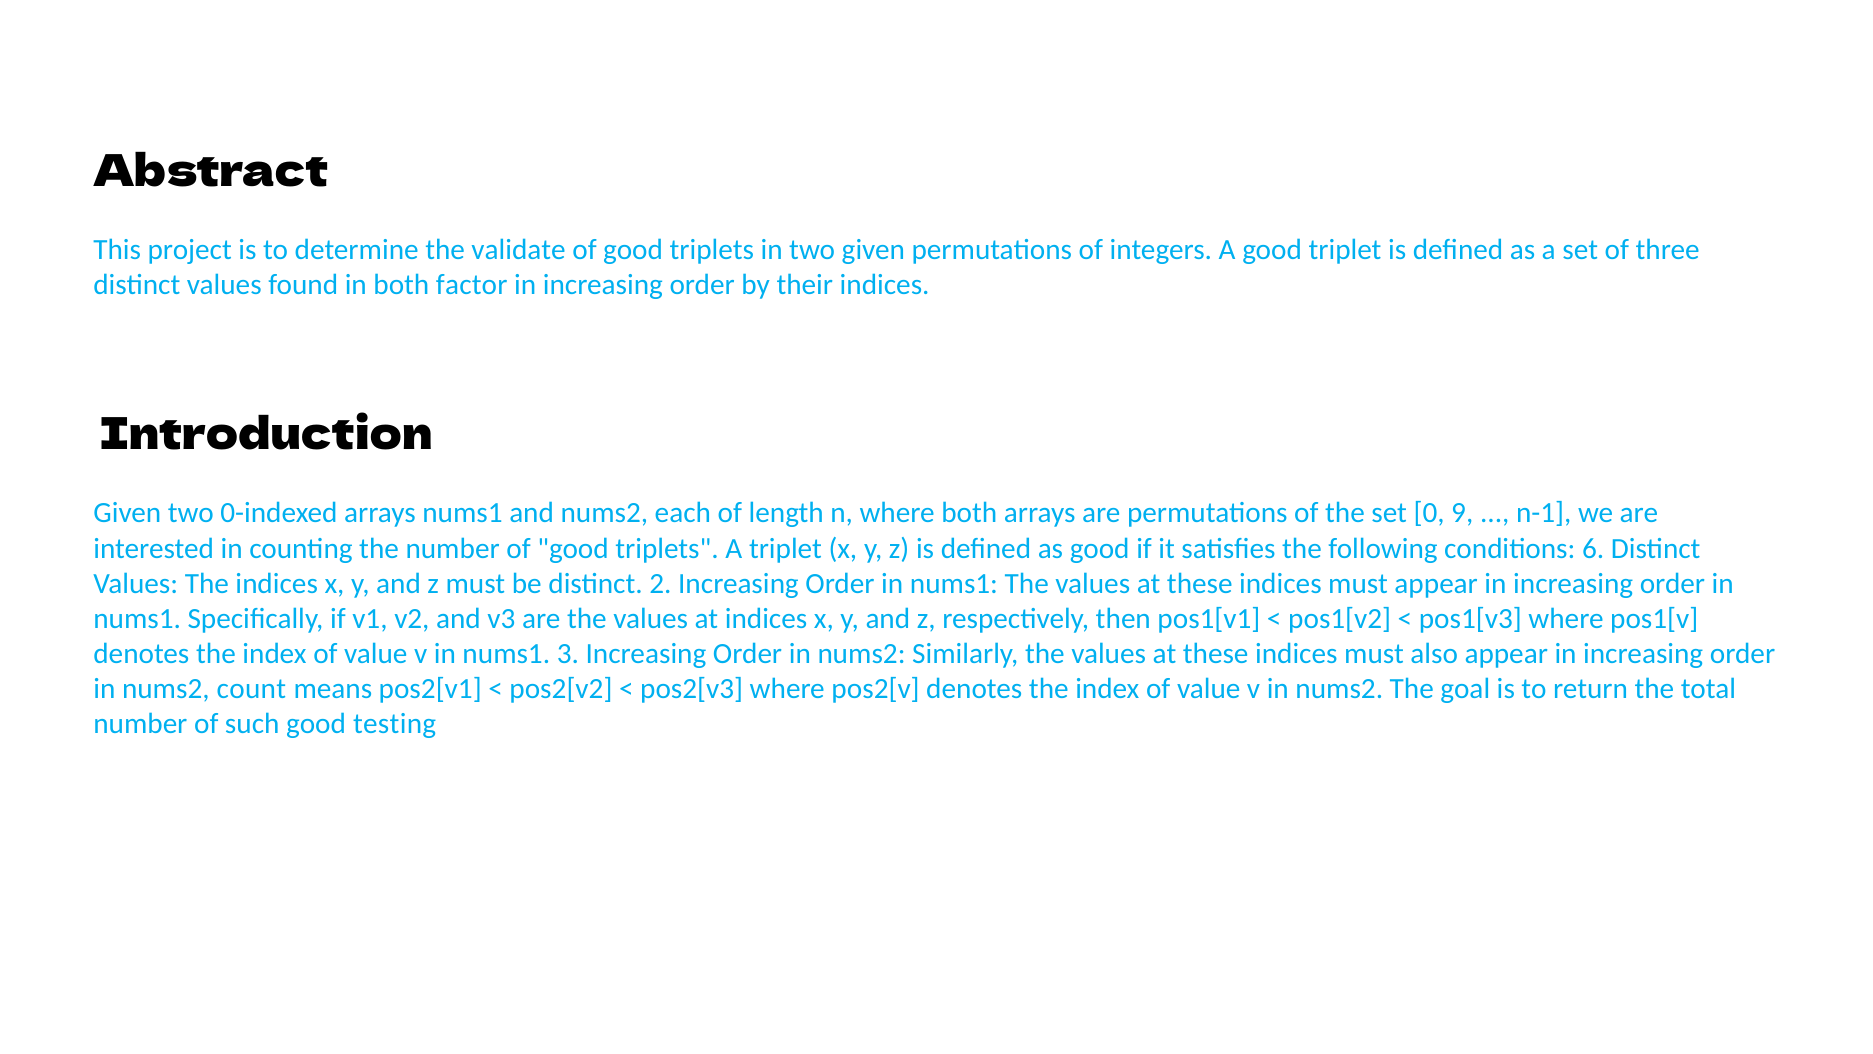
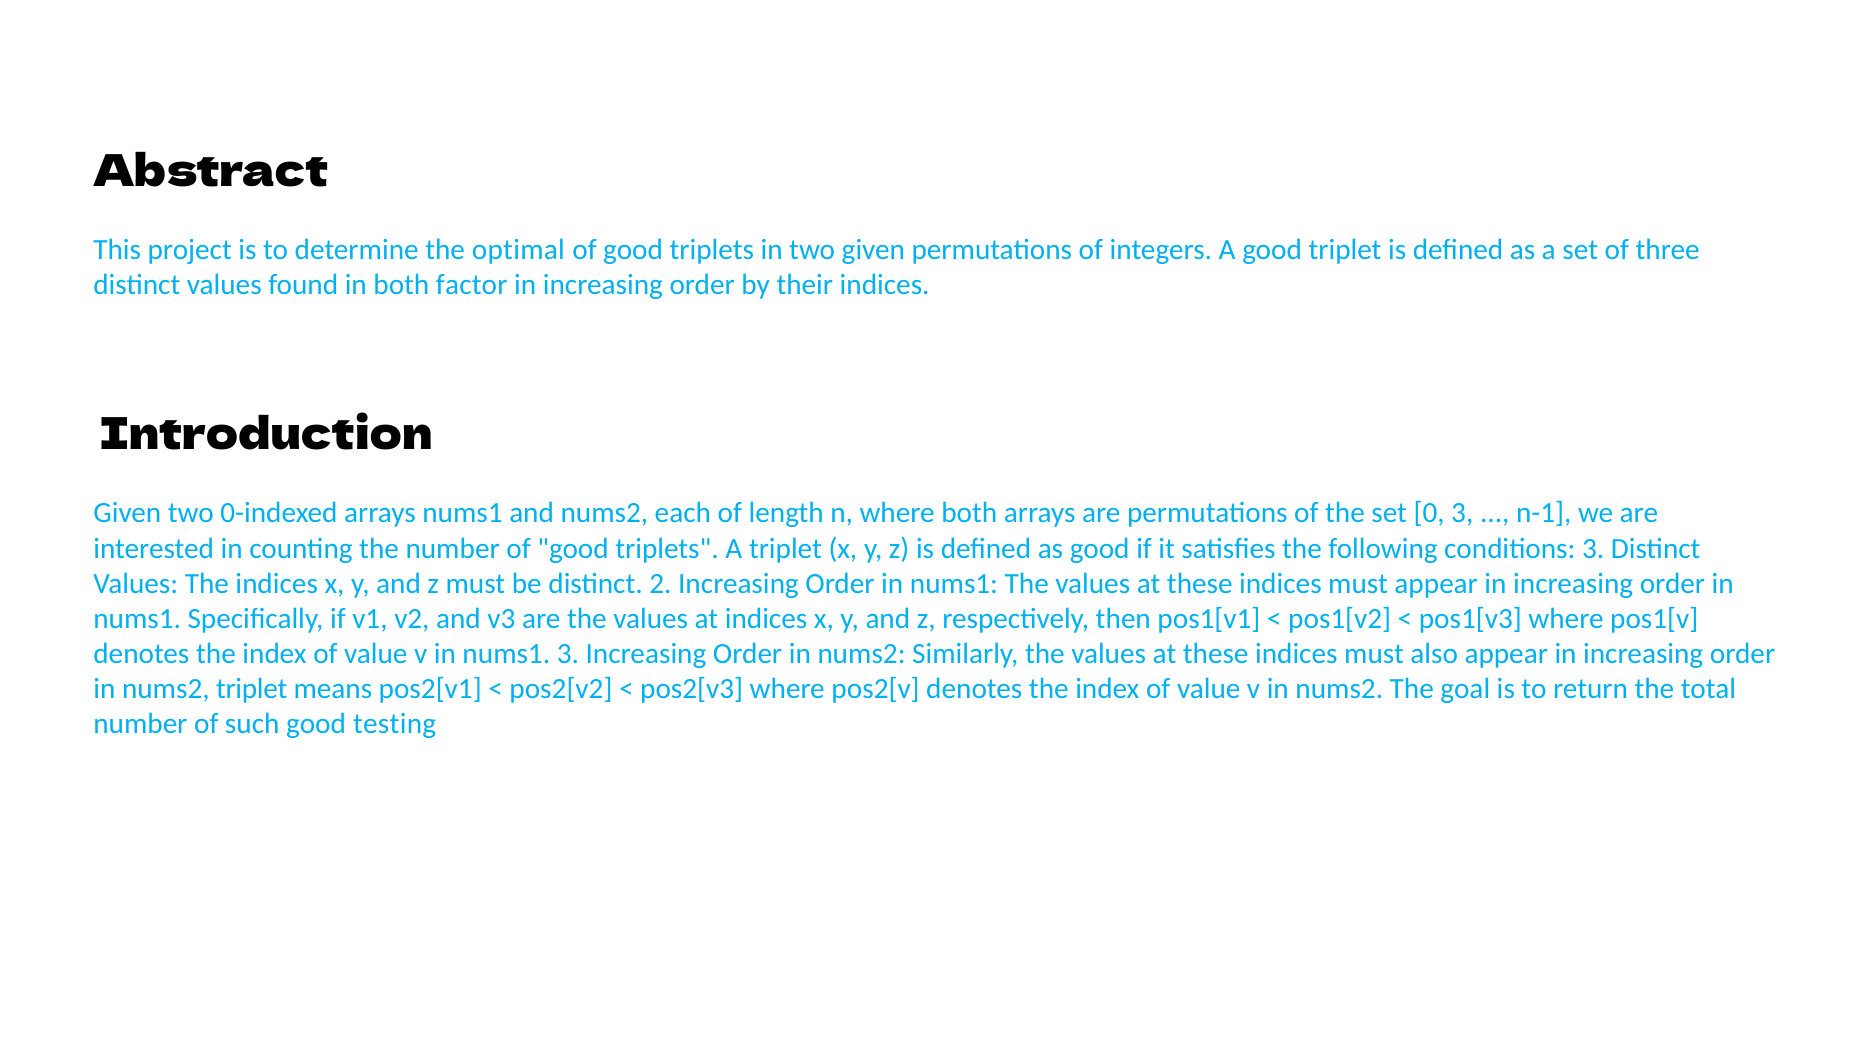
validate: validate -> optimal
0 9: 9 -> 3
conditions 6: 6 -> 3
nums2 count: count -> triplet
